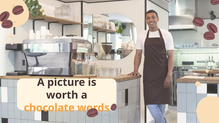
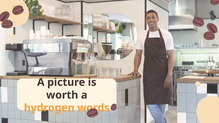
chocolate: chocolate -> hydrogen
